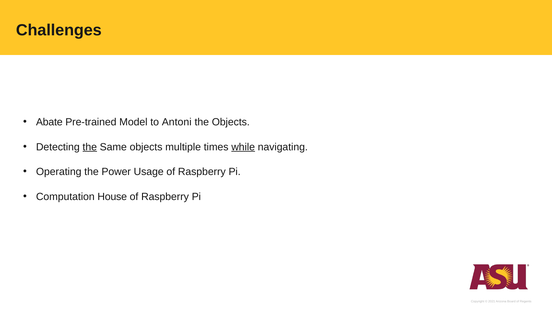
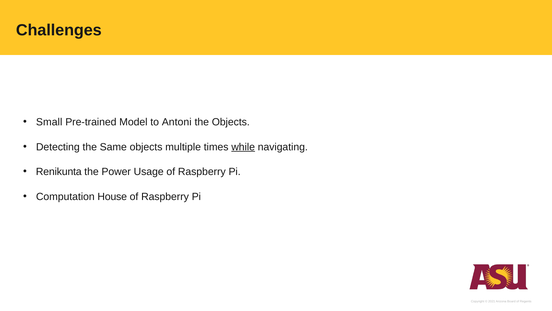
Abate: Abate -> Small
the at (90, 147) underline: present -> none
Operating: Operating -> Renikunta
